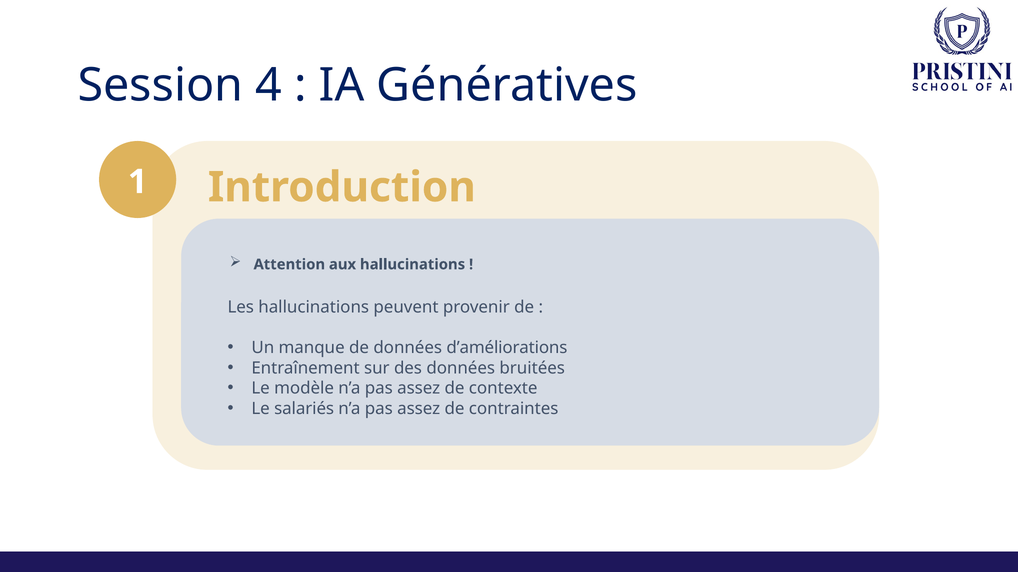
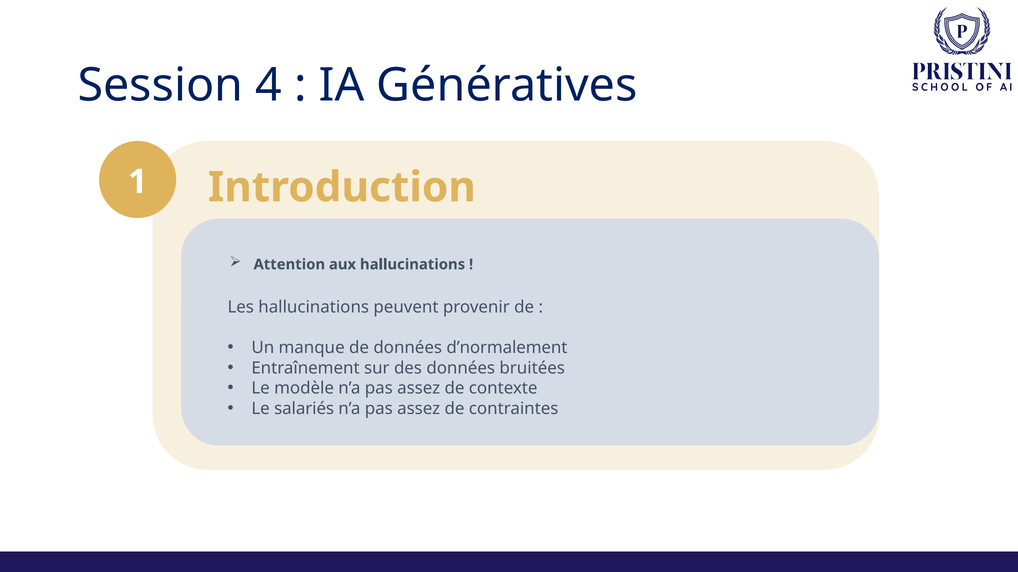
d’améliorations: d’améliorations -> d’normalement
